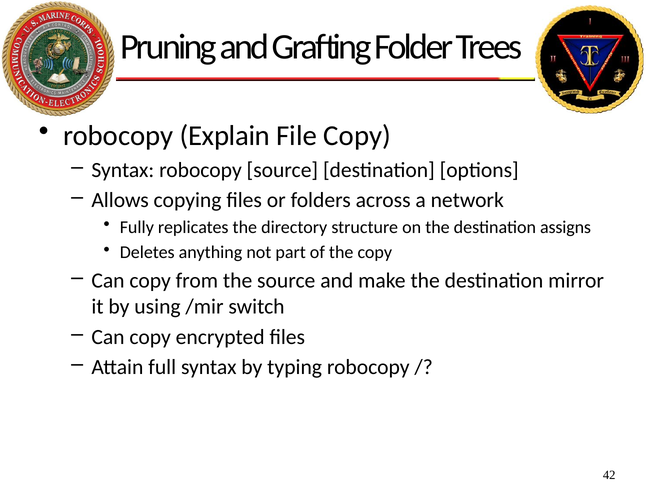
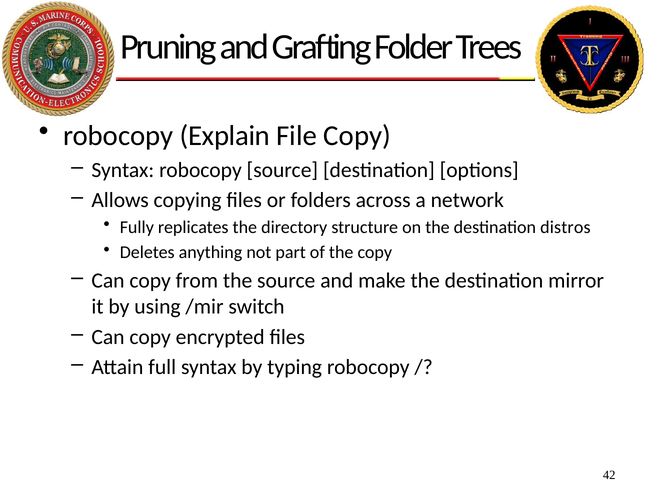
assigns: assigns -> distros
